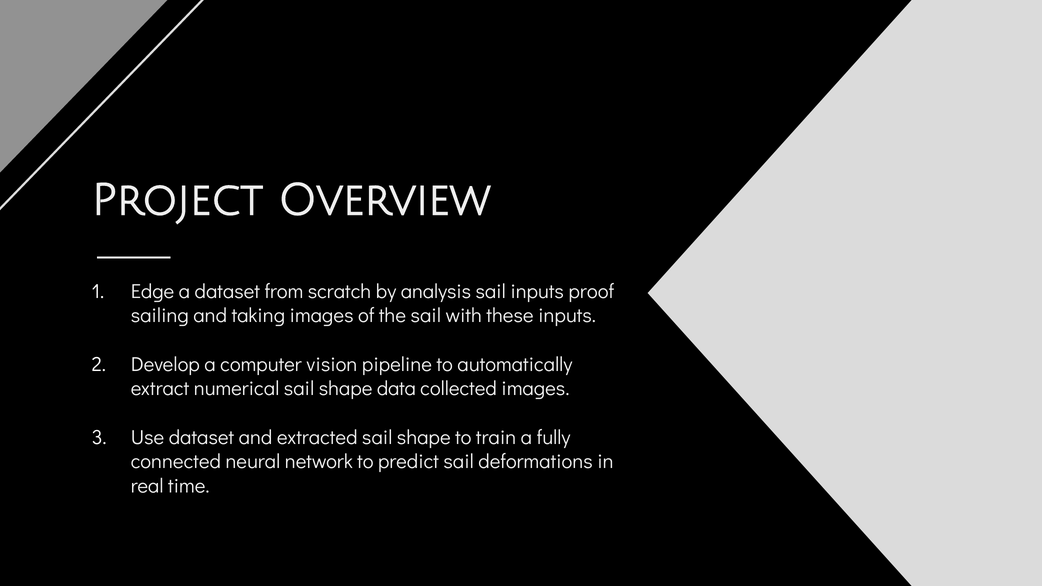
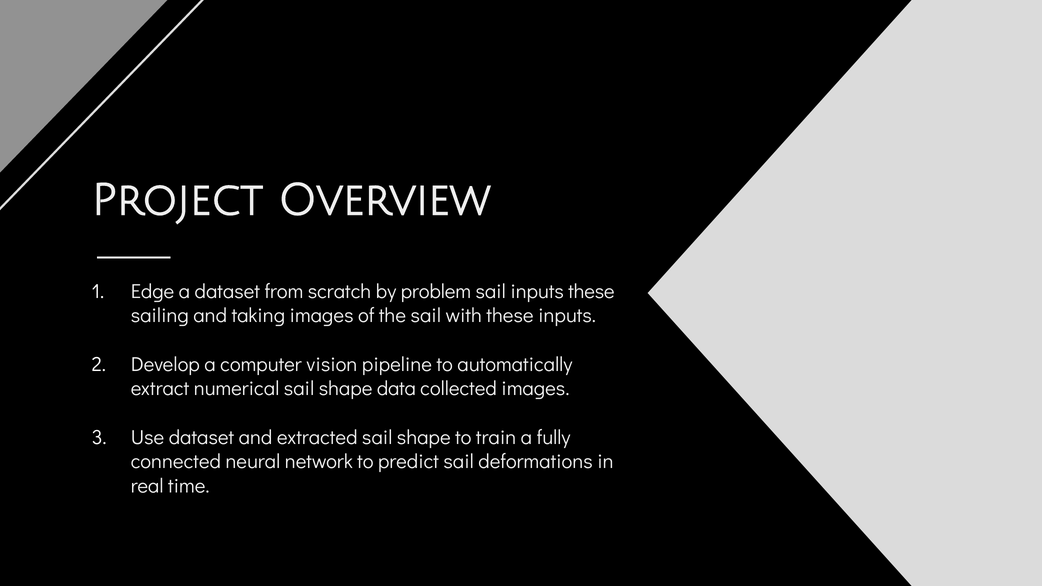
analysis: analysis -> problem
inputs proof: proof -> these
